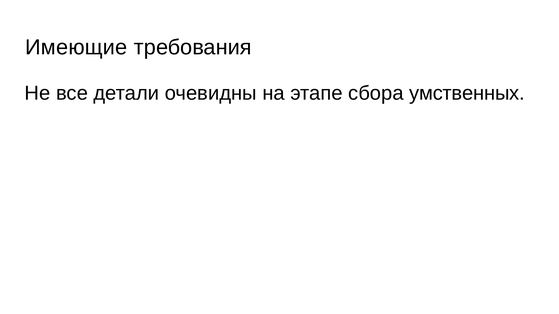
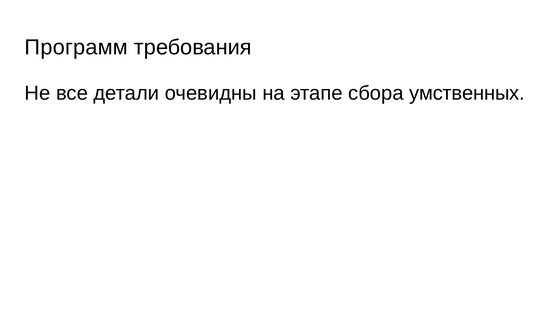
Имеющие: Имеющие -> Программ
